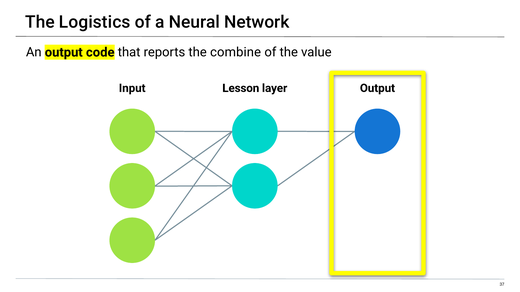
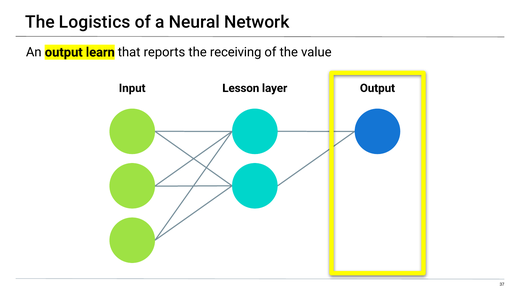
code: code -> learn
combine: combine -> receiving
